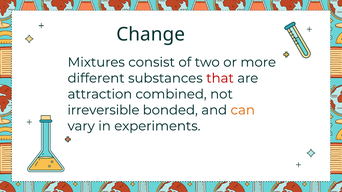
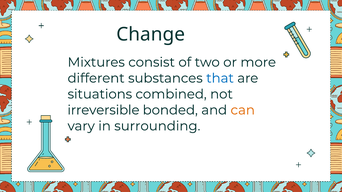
that colour: red -> blue
attraction: attraction -> situations
experiments: experiments -> surrounding
